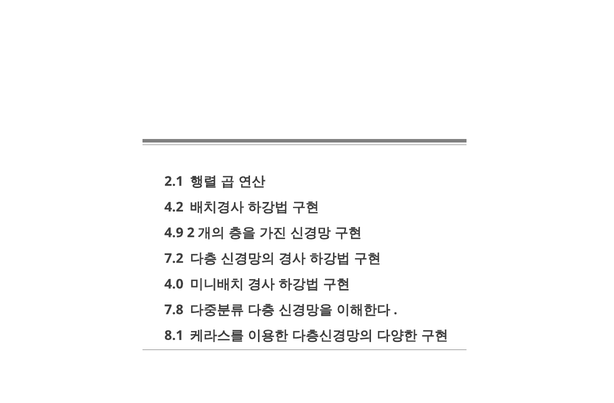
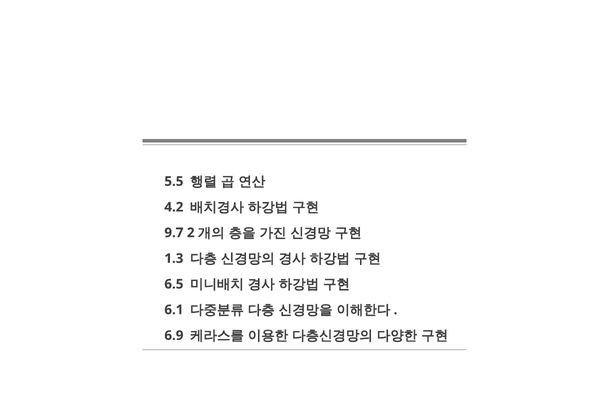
2.1: 2.1 -> 5.5
4.9: 4.9 -> 9.7
7.2: 7.2 -> 1.3
4.0: 4.0 -> 6.5
7.8: 7.8 -> 6.1
8.1: 8.1 -> 6.9
